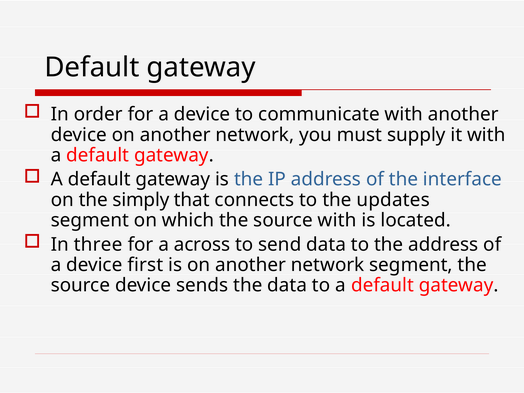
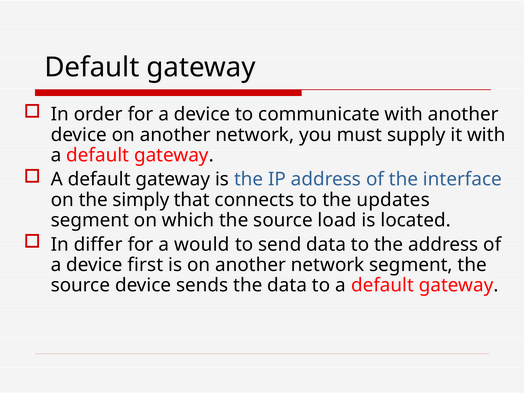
source with: with -> load
three: three -> differ
across: across -> would
